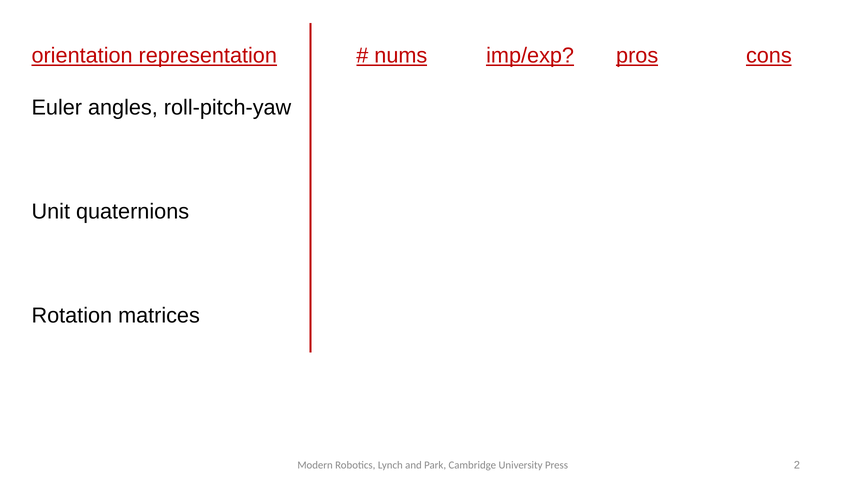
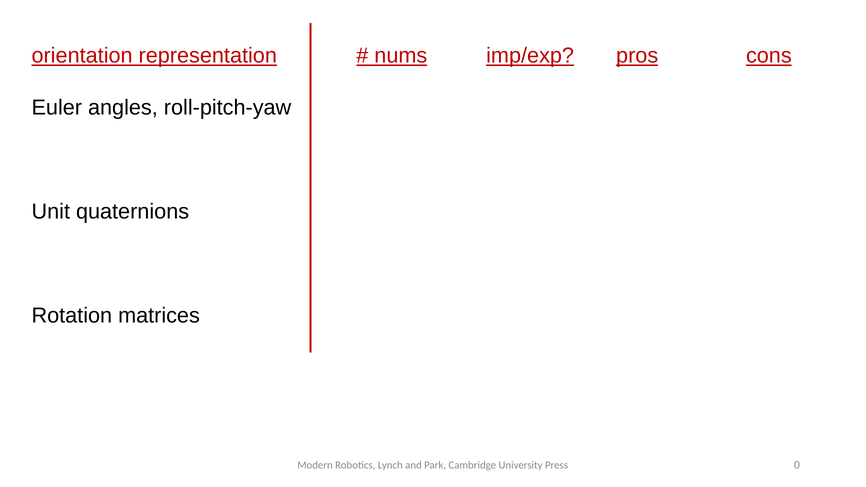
2: 2 -> 0
